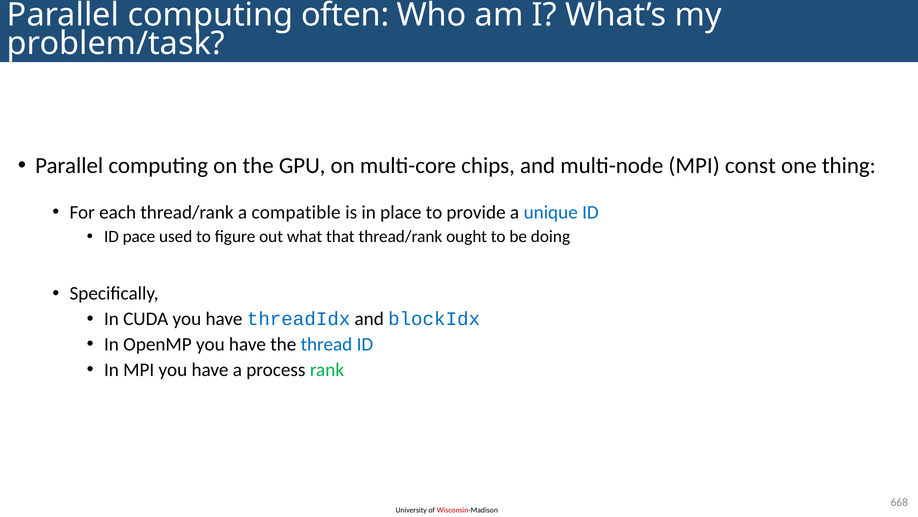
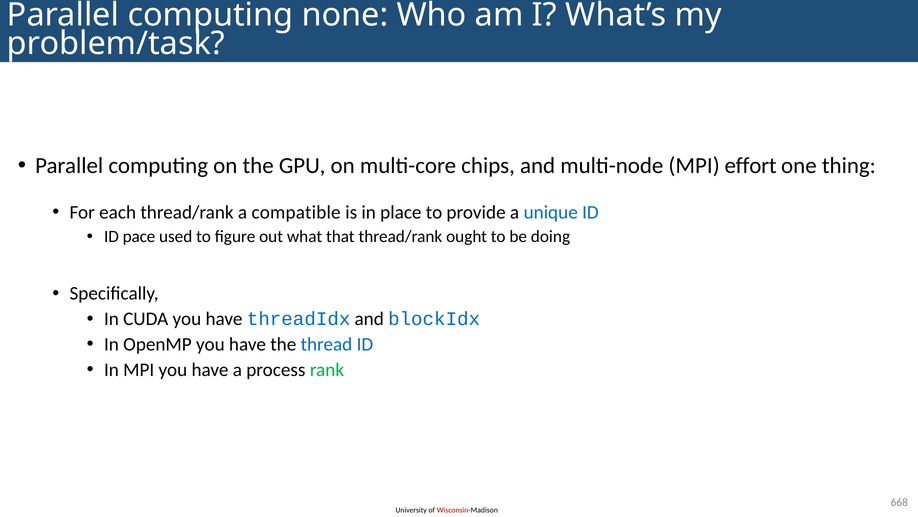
often: often -> none
const: const -> effort
